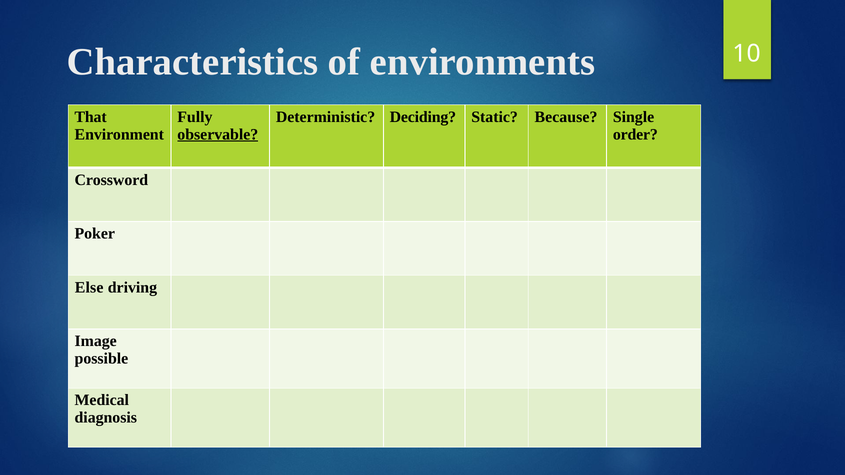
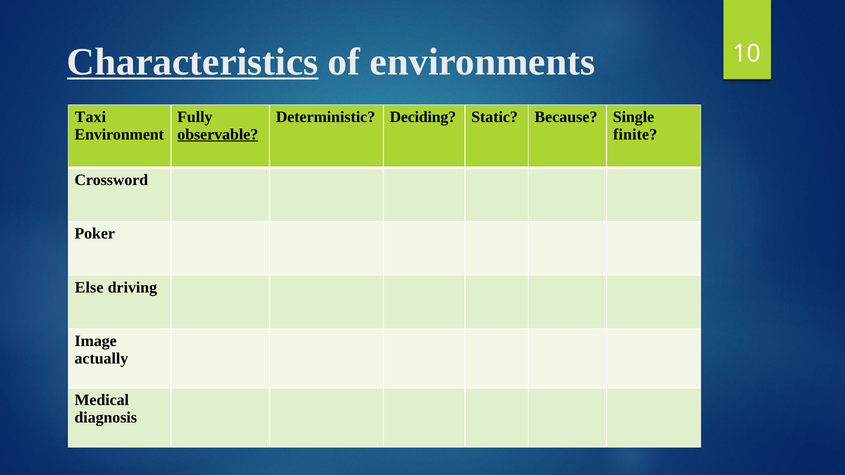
Characteristics underline: none -> present
That: That -> Taxi
order: order -> finite
possible: possible -> actually
